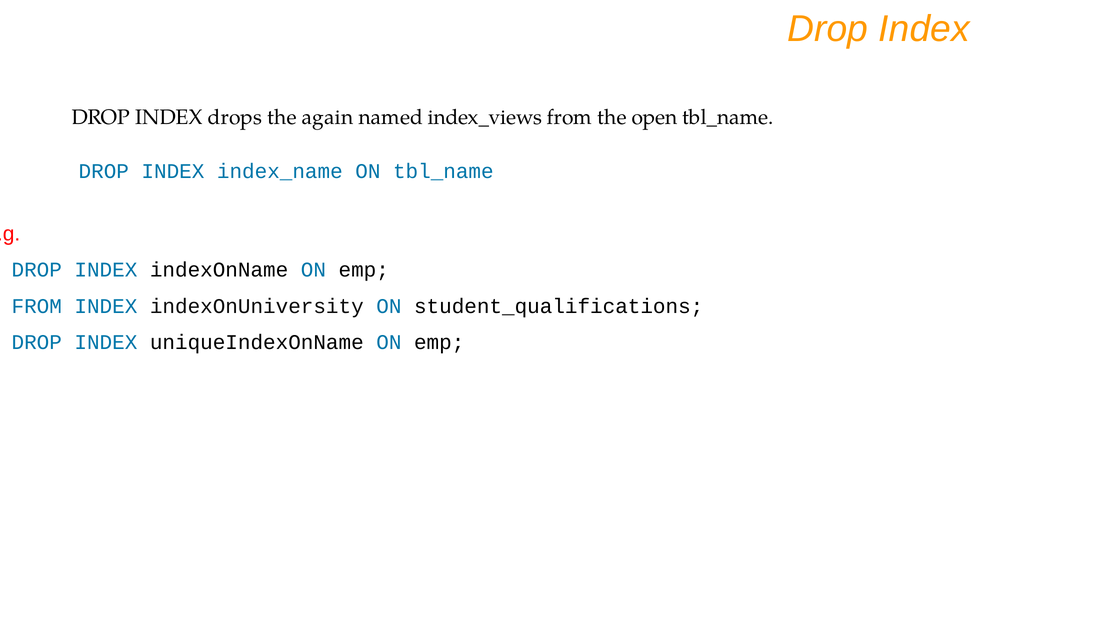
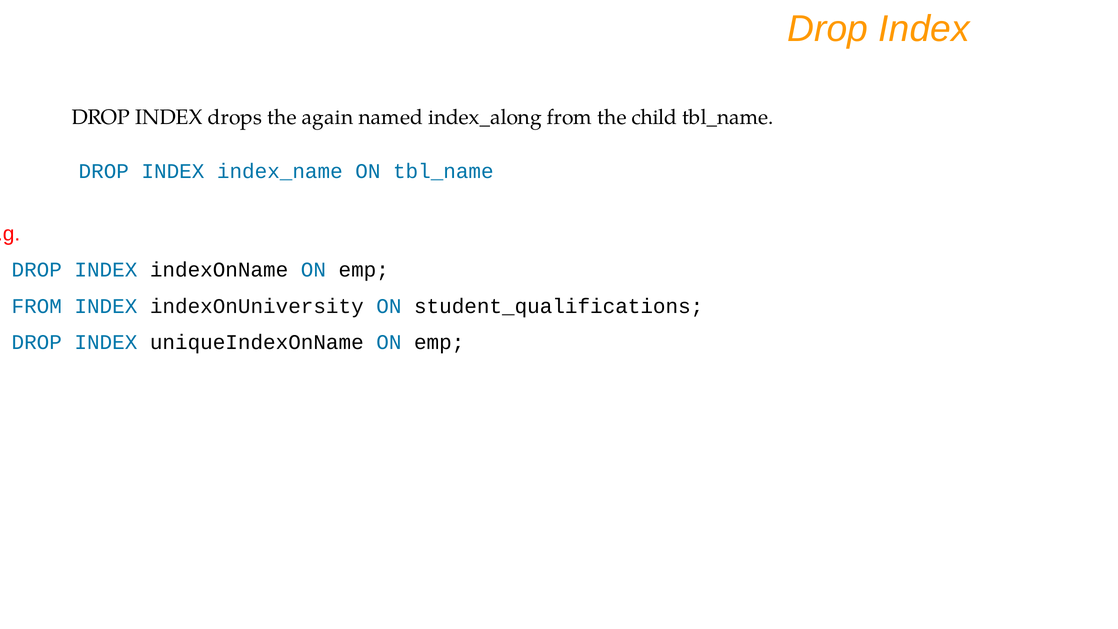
index_views: index_views -> index_along
open: open -> child
